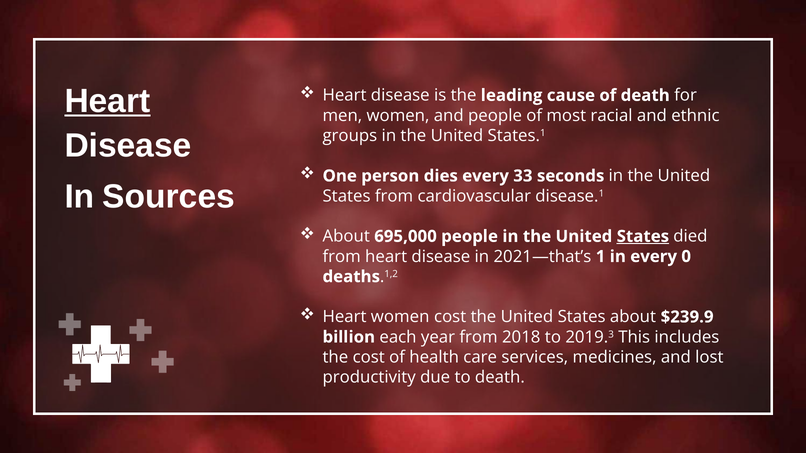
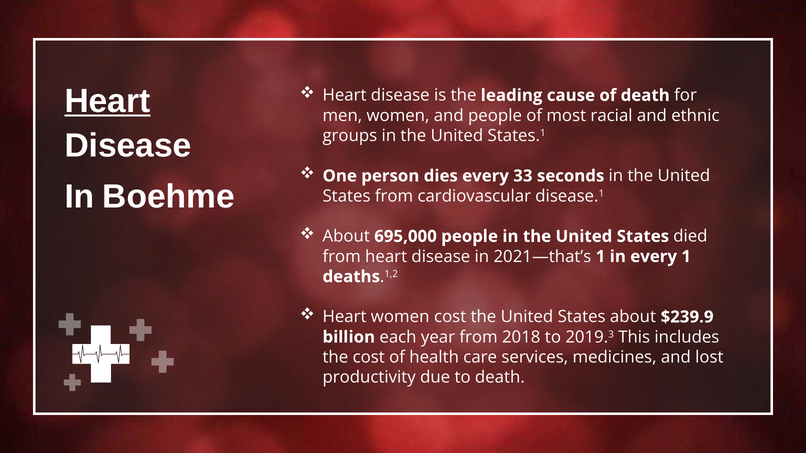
Sources: Sources -> Boehme
States at (643, 237) underline: present -> none
every 0: 0 -> 1
